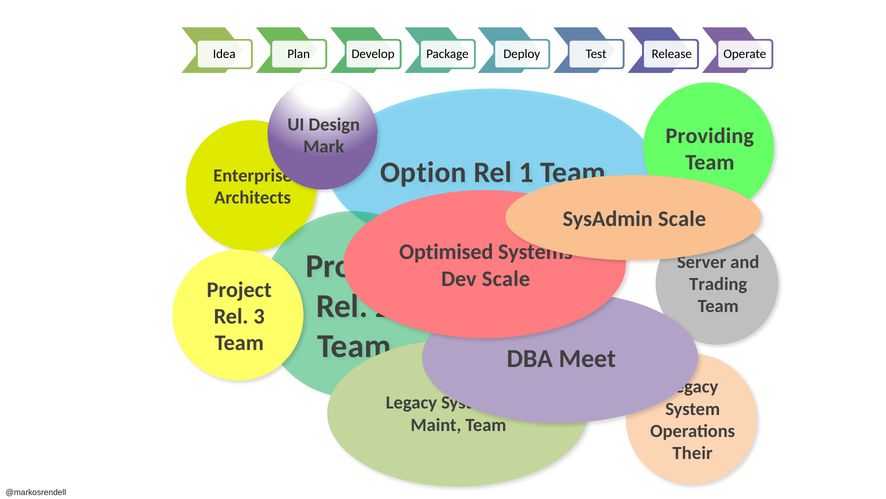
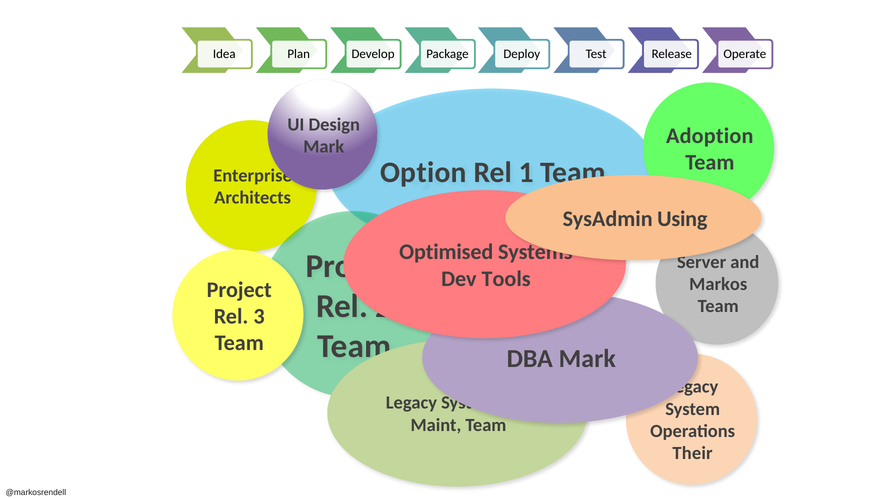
Providing: Providing -> Adoption
SysAdmin Scale: Scale -> Using
Dev Scale: Scale -> Tools
Trading: Trading -> Markos
DBA Meet: Meet -> Mark
